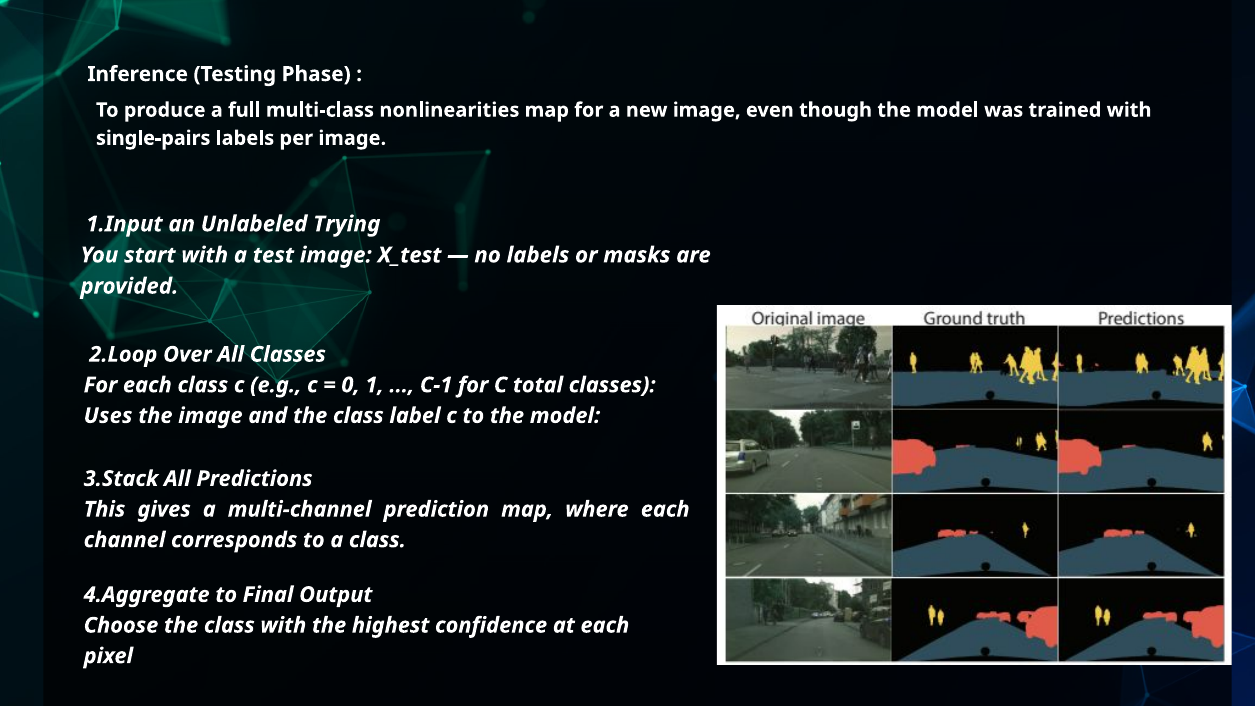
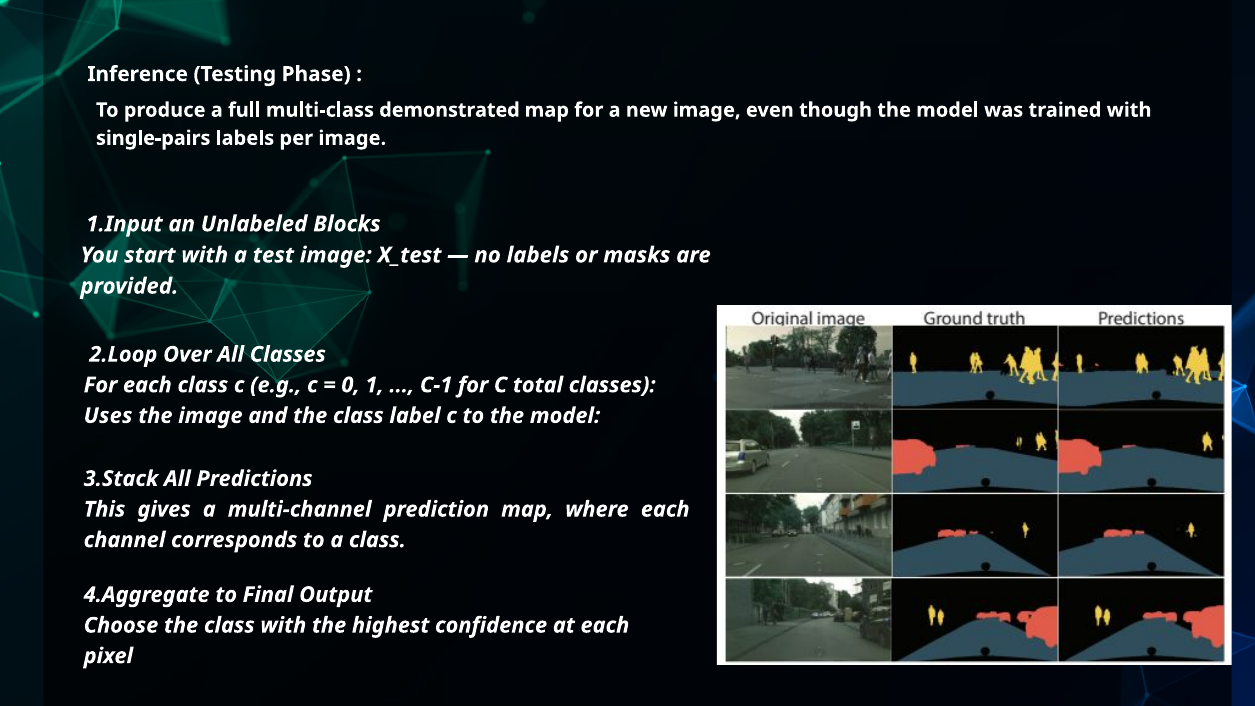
nonlinearities: nonlinearities -> demonstrated
Trying: Trying -> Blocks
